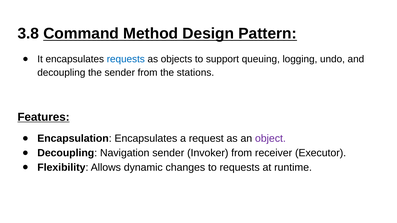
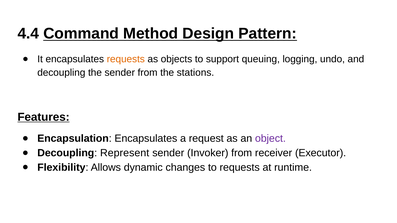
3.8: 3.8 -> 4.4
requests at (126, 59) colour: blue -> orange
Navigation: Navigation -> Represent
